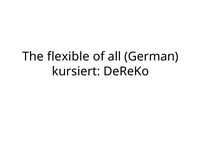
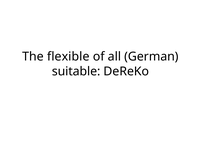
kursiert: kursiert -> suitable
